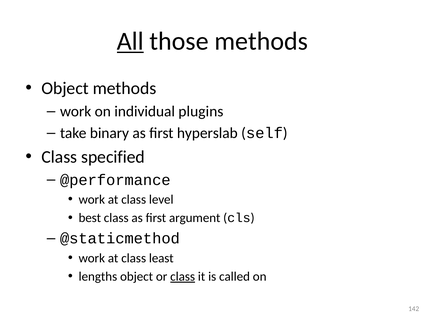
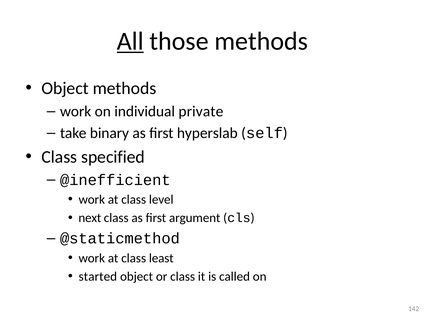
plugins: plugins -> private
@performance: @performance -> @inefficient
best: best -> next
lengths: lengths -> started
class at (183, 276) underline: present -> none
